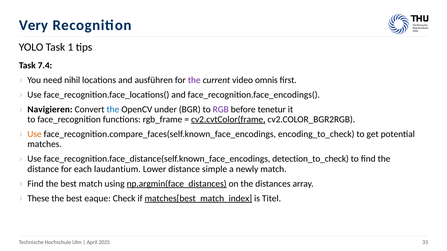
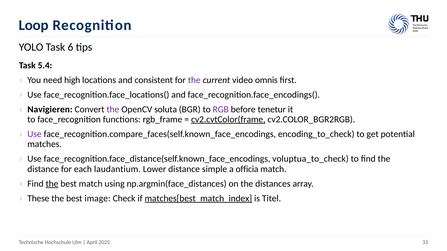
Very: Very -> Loop
1: 1 -> 6
7.4: 7.4 -> 5.4
nihil: nihil -> high
ausführen: ausführen -> consistent
the at (113, 110) colour: blue -> purple
under: under -> soluta
Use at (35, 134) colour: orange -> purple
detection_to_check: detection_to_check -> voluptua_to_check
newly: newly -> officia
the at (52, 184) underline: none -> present
np.argmin(face_distances underline: present -> none
eaque: eaque -> image
